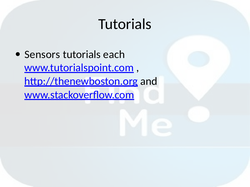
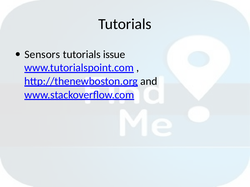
each: each -> issue
